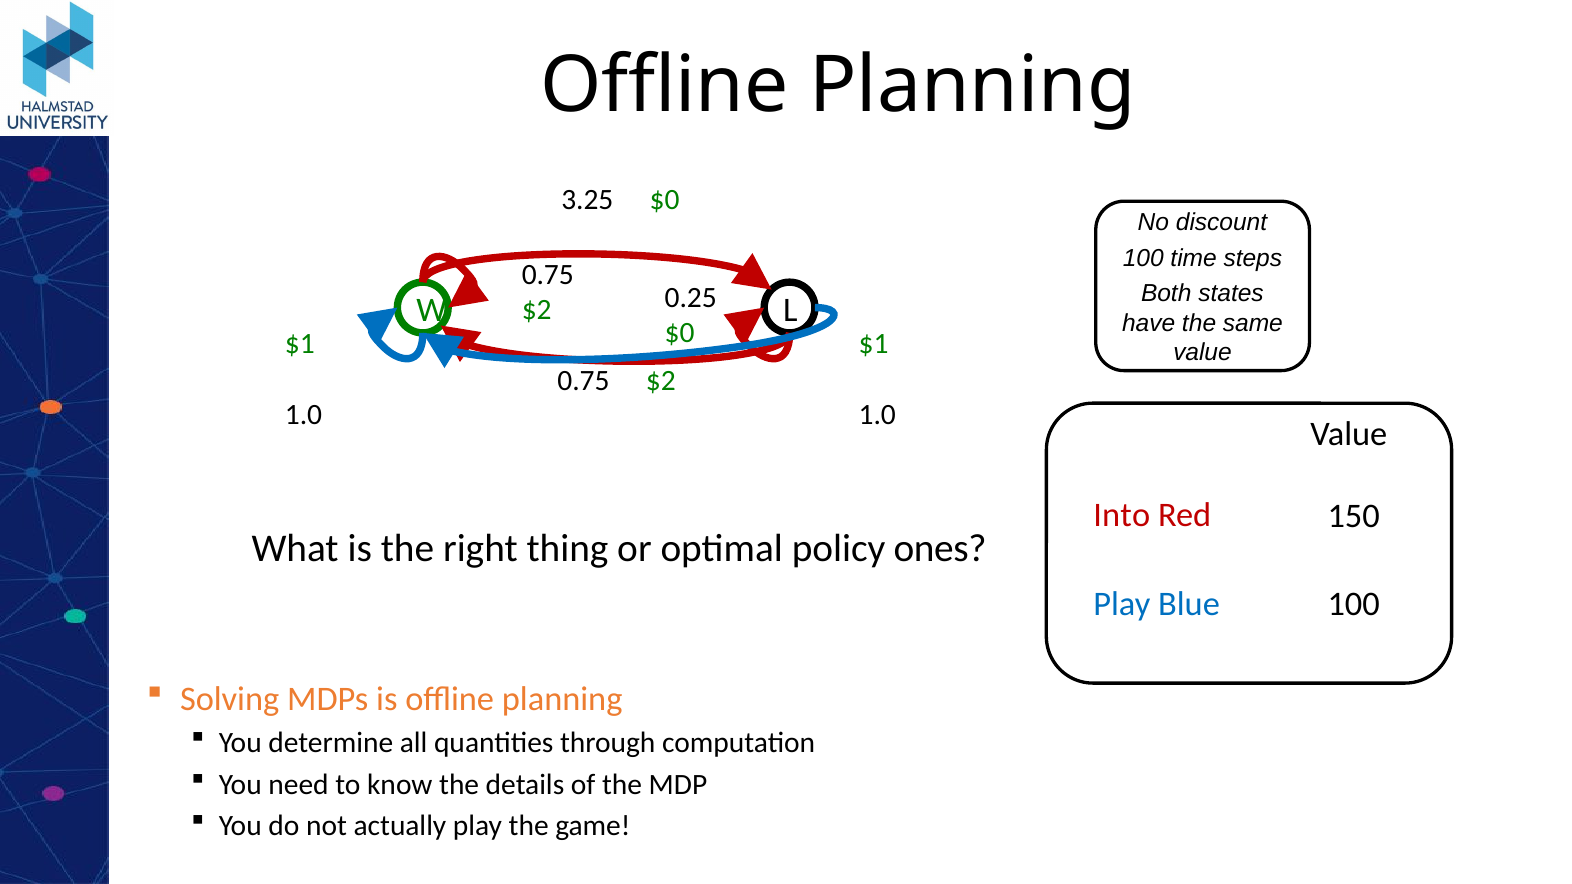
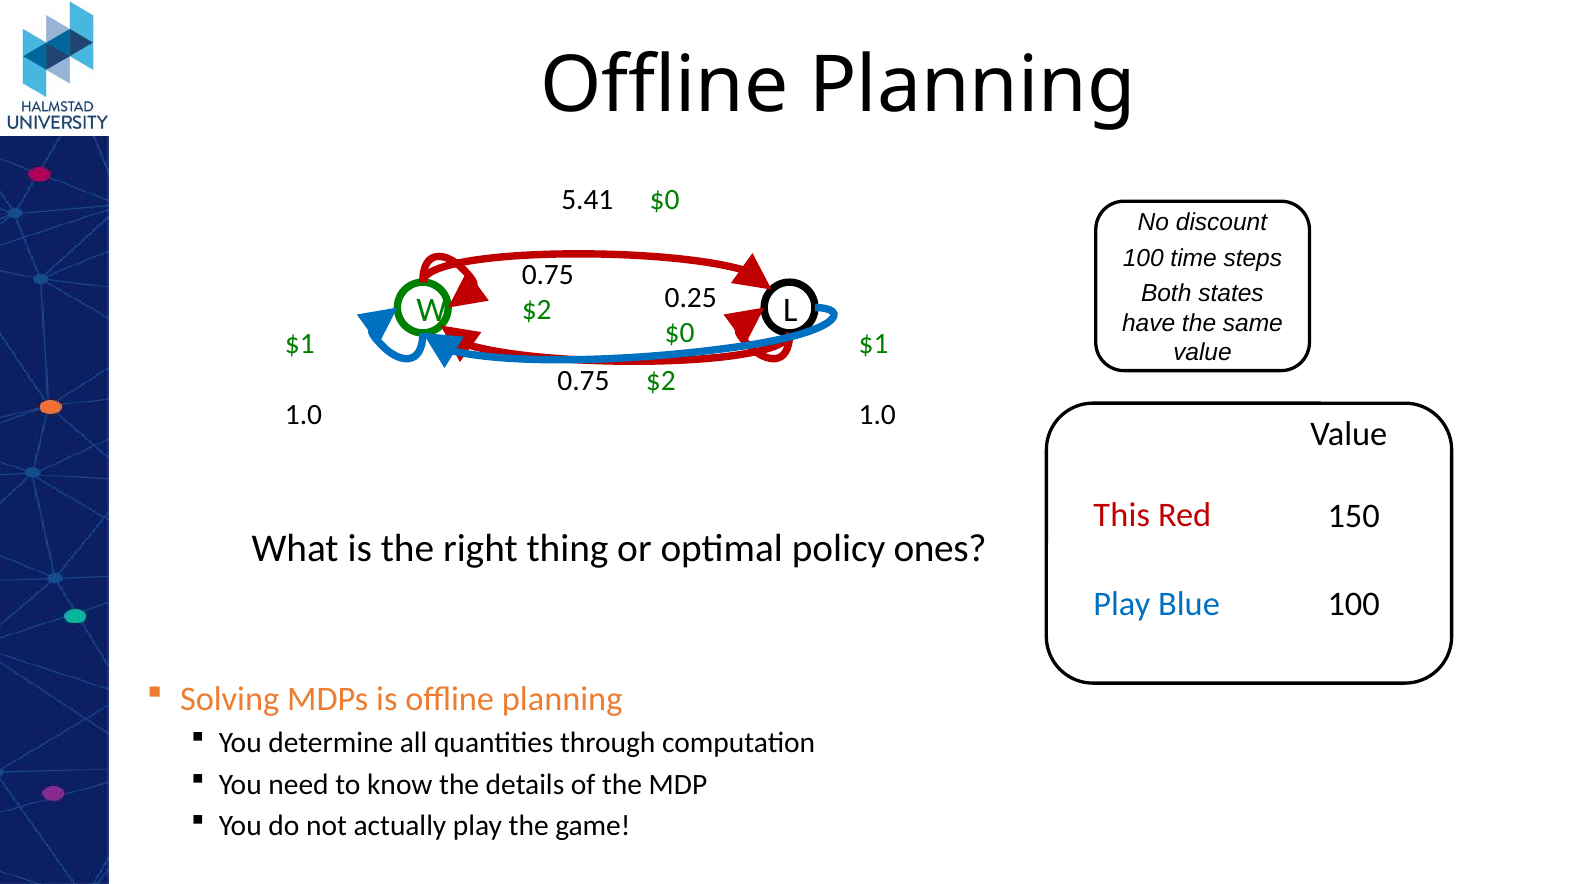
3.25: 3.25 -> 5.41
Into: Into -> This
